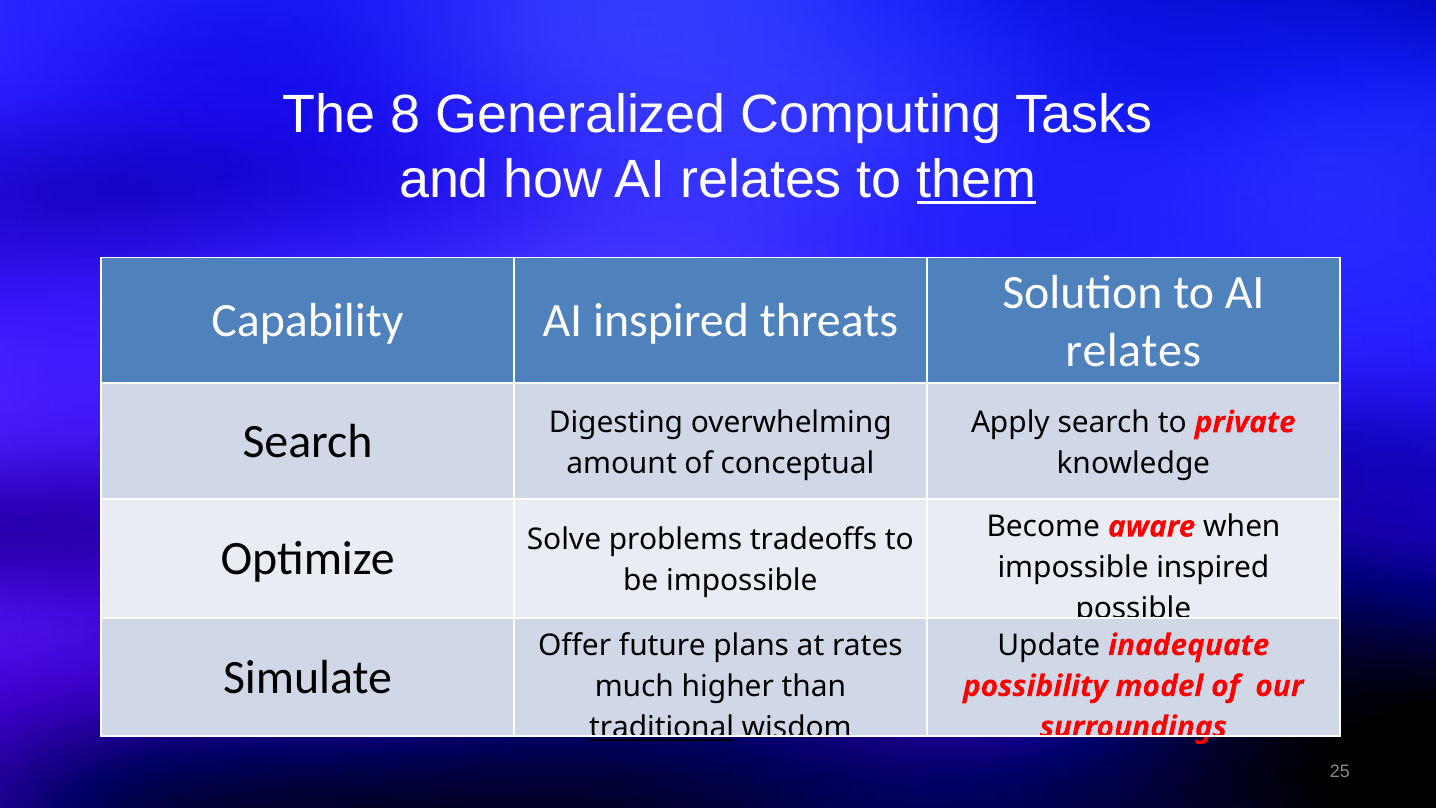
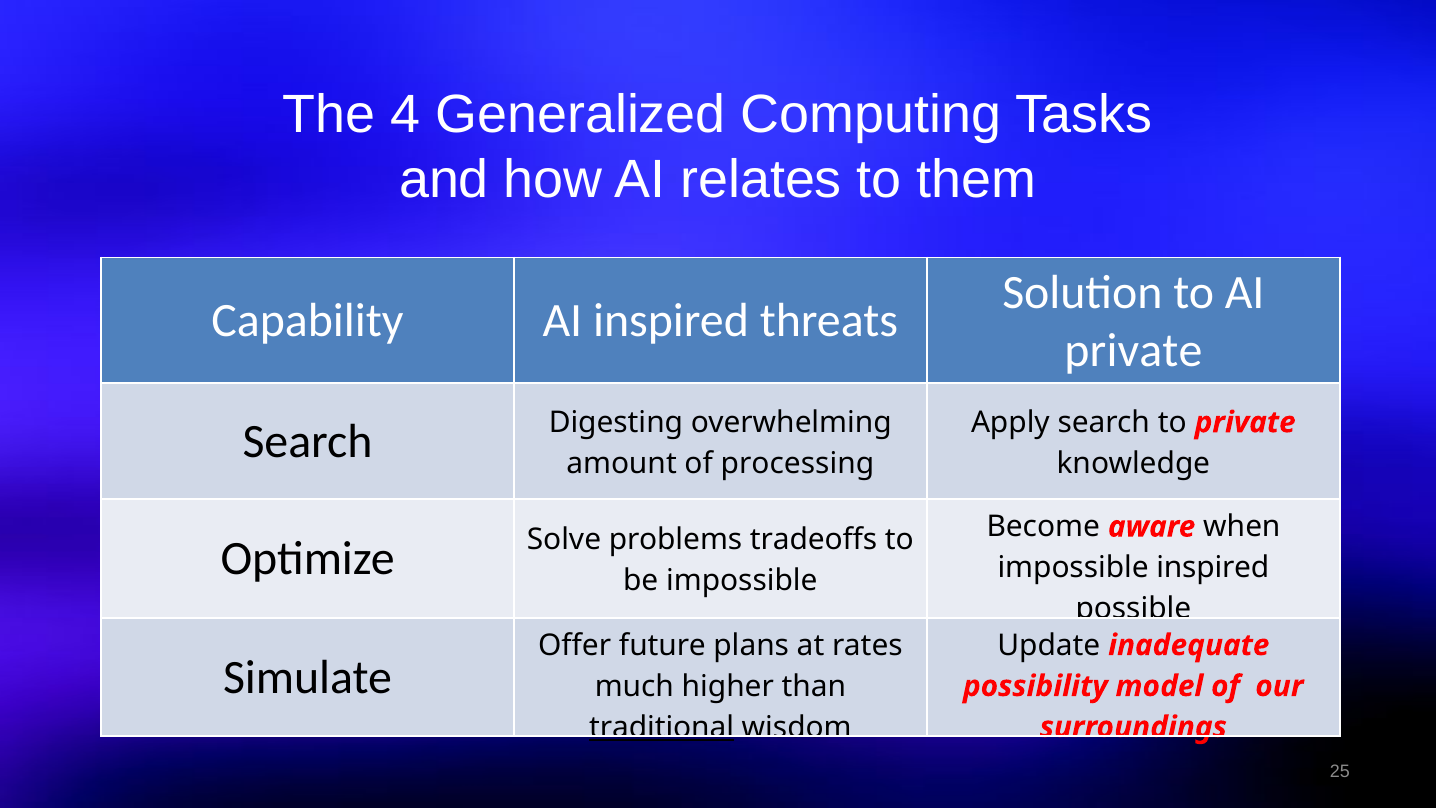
8: 8 -> 4
them underline: present -> none
relates at (1133, 351): relates -> private
conceptual: conceptual -> processing
